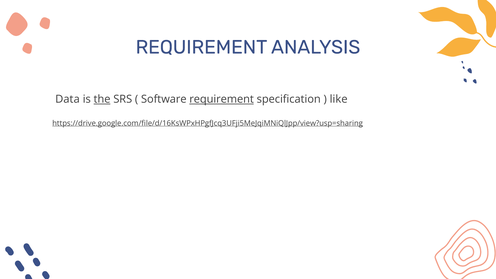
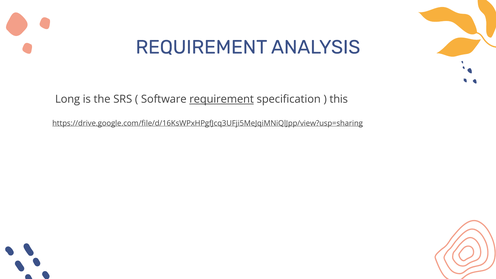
Data: Data -> Long
the underline: present -> none
like: like -> this
